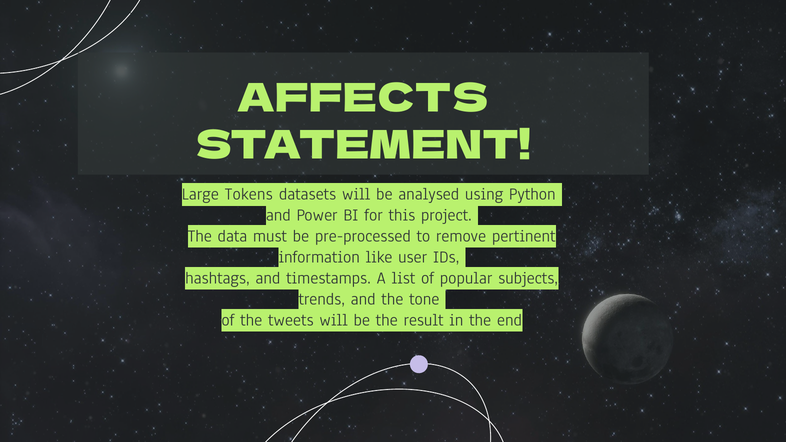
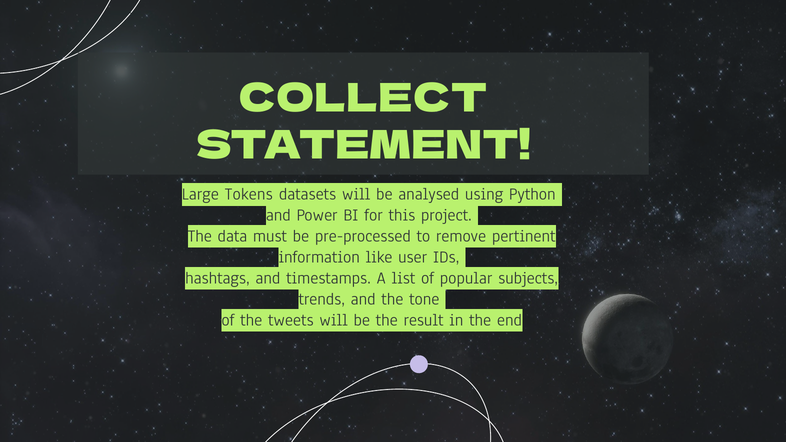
AFFECTS: AFFECTS -> COLLECT
